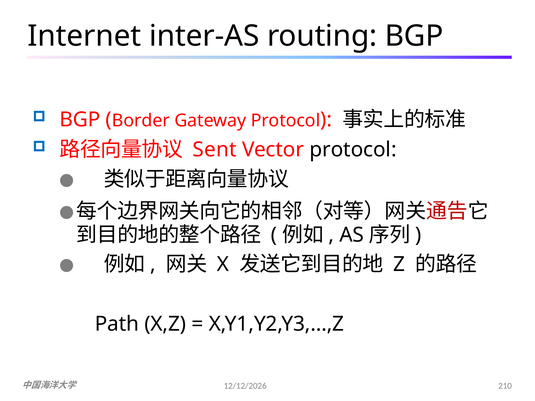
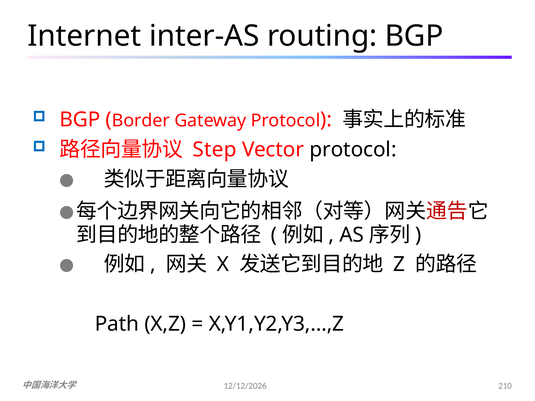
Sent: Sent -> Step
